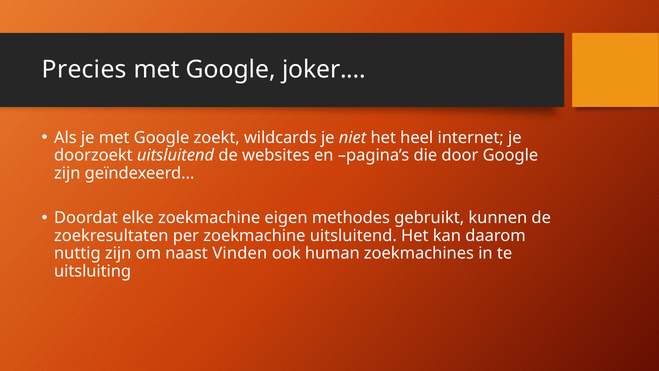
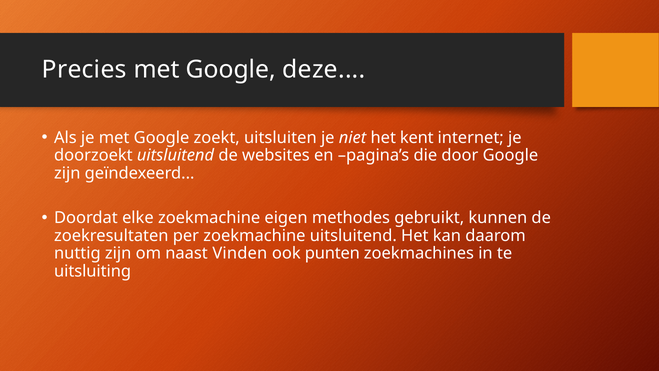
joker: joker -> deze
wildcards: wildcards -> uitsluiten
heel: heel -> kent
human: human -> punten
